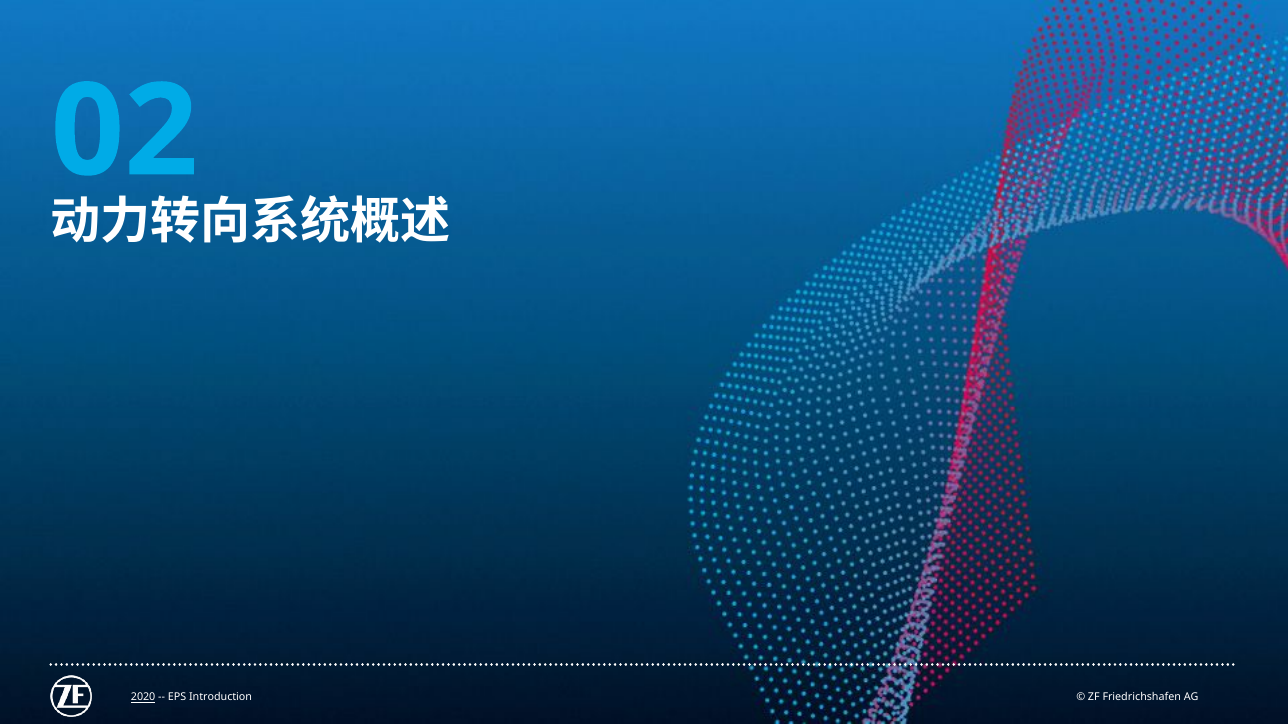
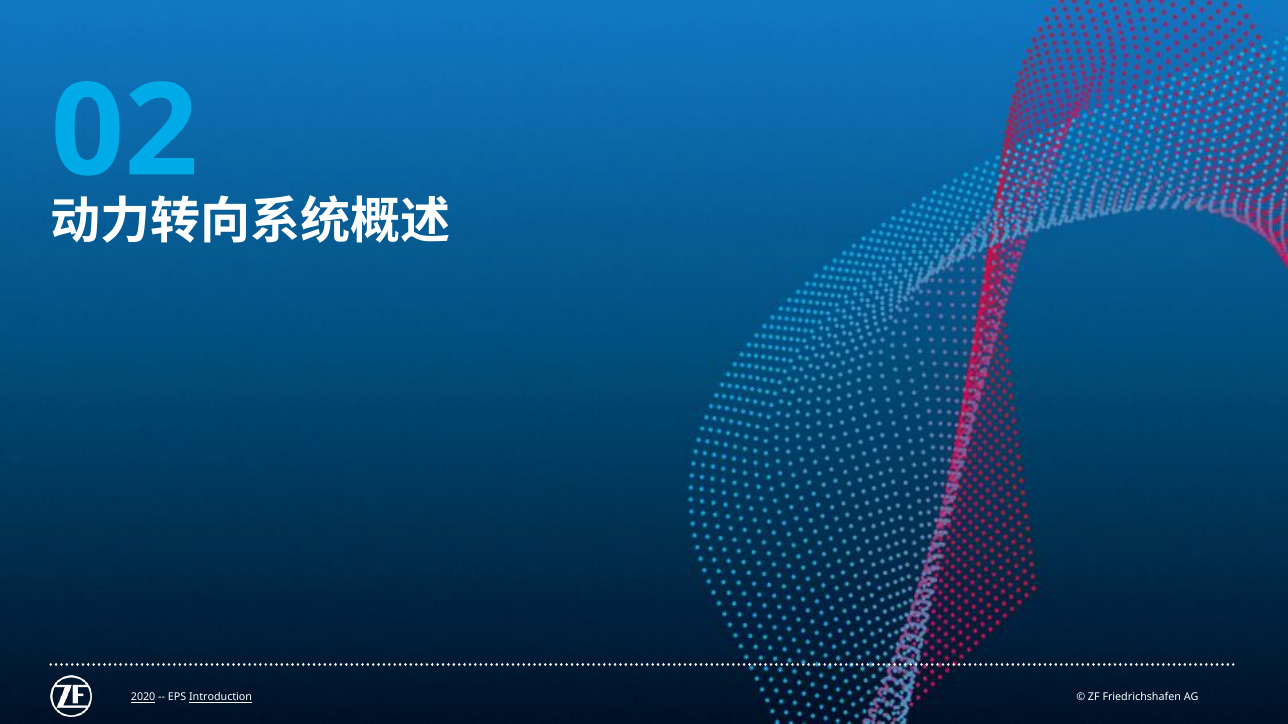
Introduction underline: none -> present
